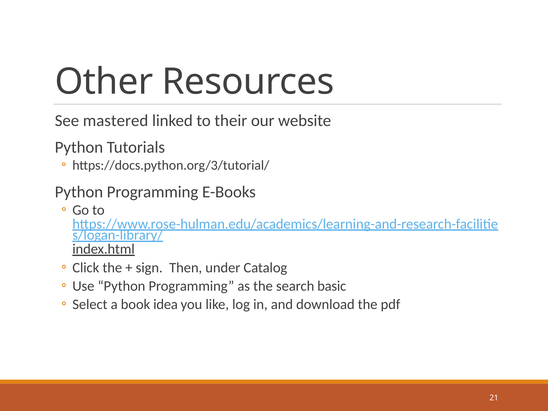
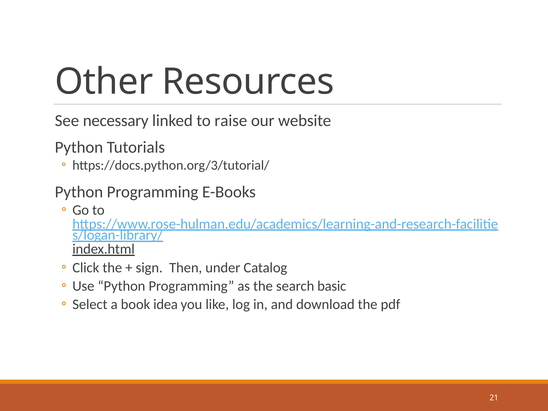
mastered: mastered -> necessary
their: their -> raise
